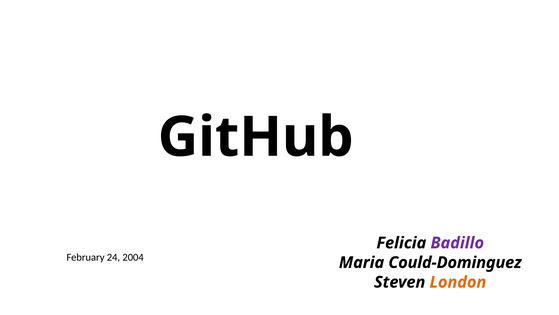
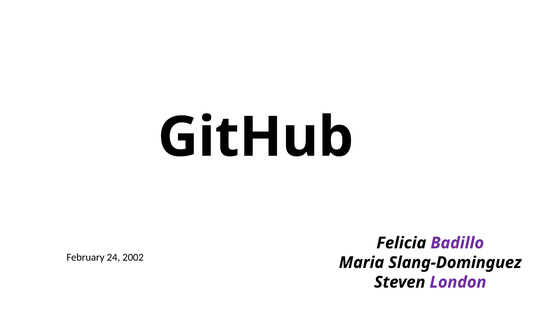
2004: 2004 -> 2002
Could-Dominguez: Could-Dominguez -> Slang-Dominguez
London colour: orange -> purple
